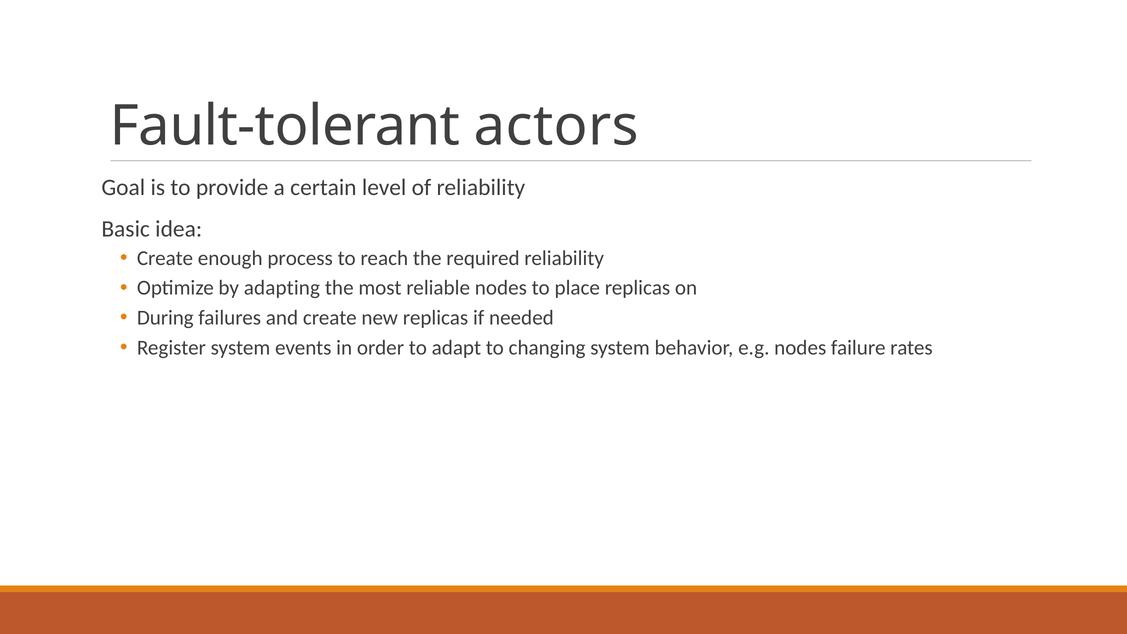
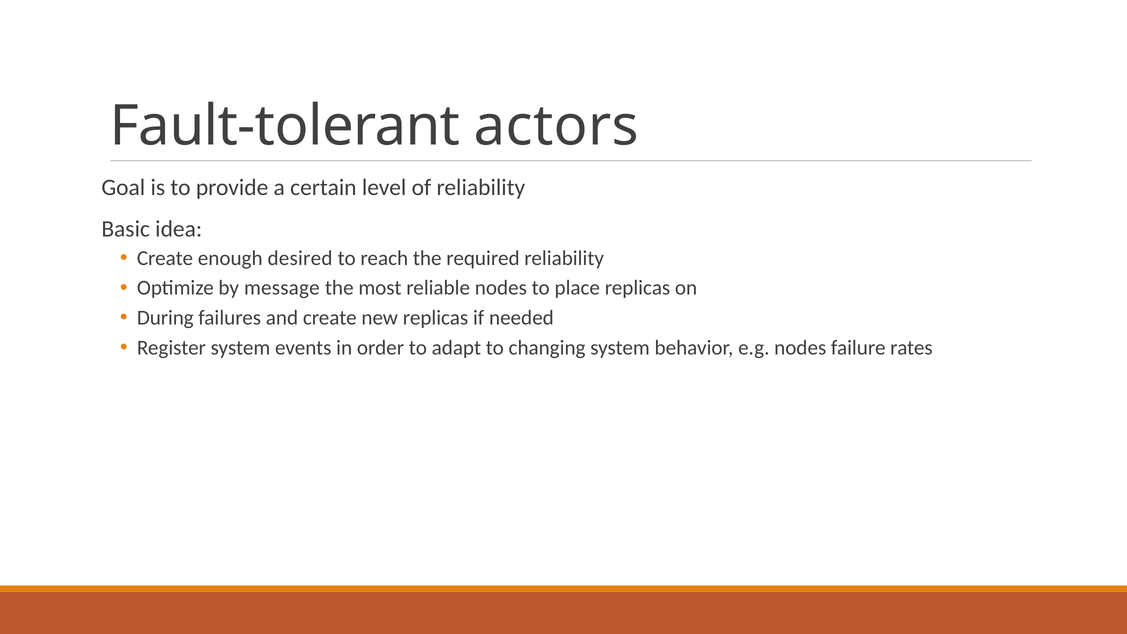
process: process -> desired
adapting: adapting -> message
